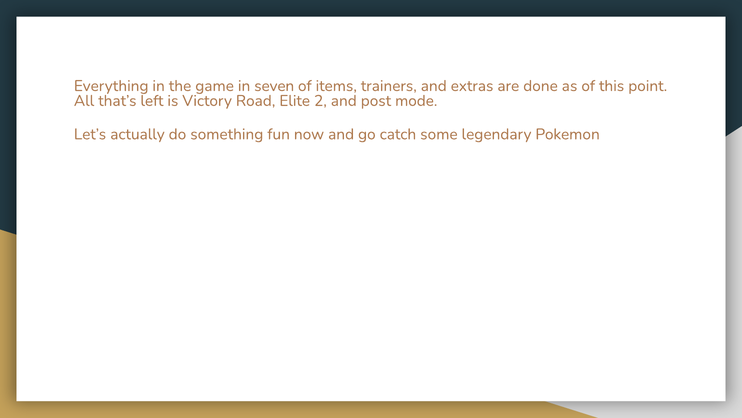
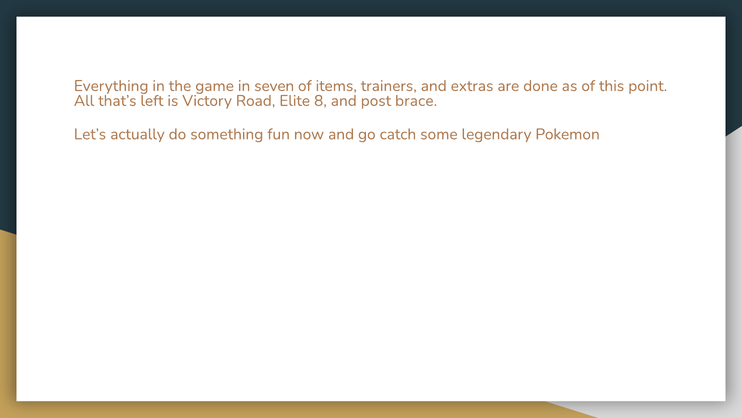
2: 2 -> 8
mode: mode -> brace
